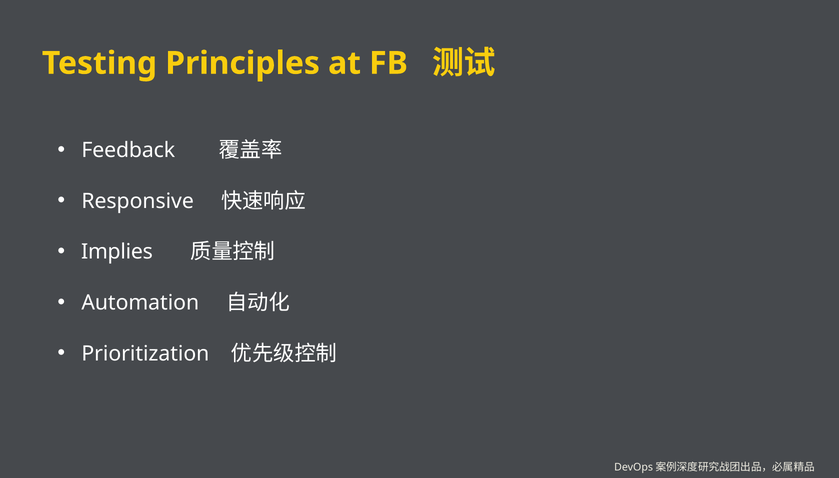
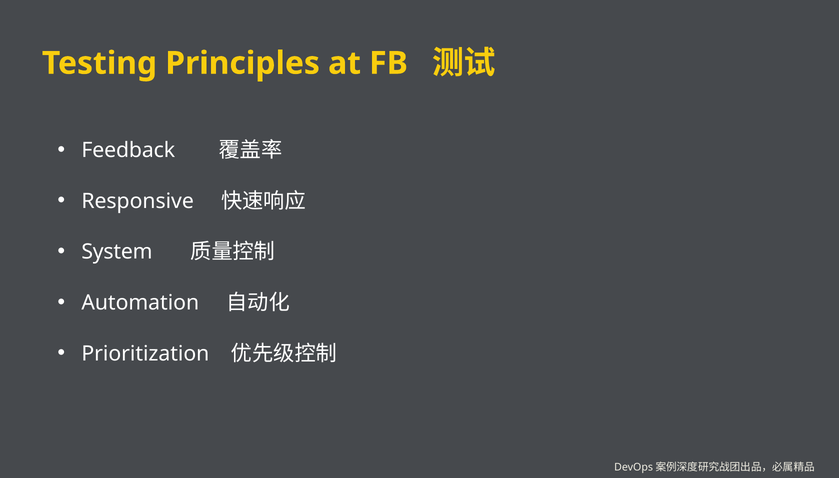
Implies: Implies -> System
